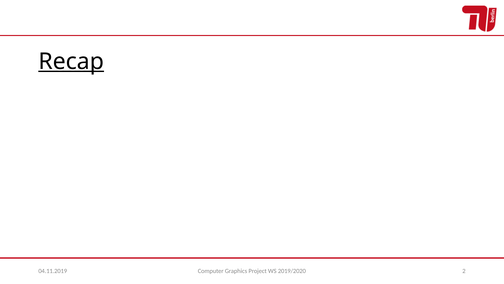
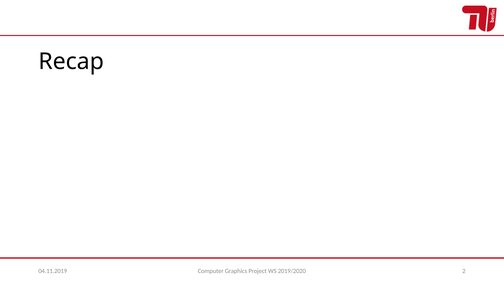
Recap underline: present -> none
